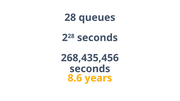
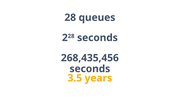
8.6: 8.6 -> 3.5
